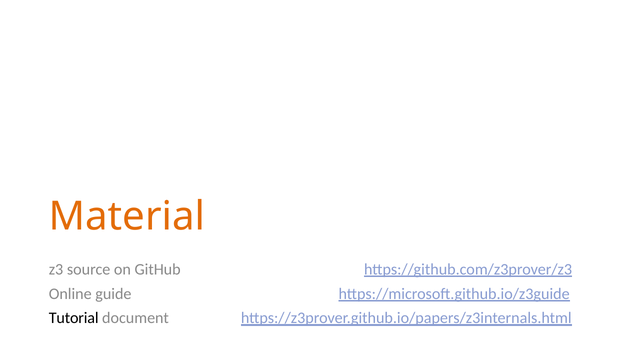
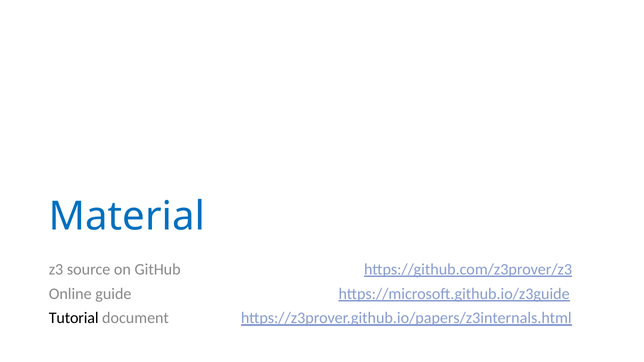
Material colour: orange -> blue
